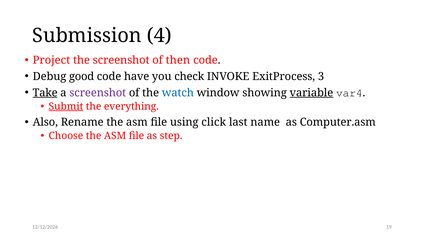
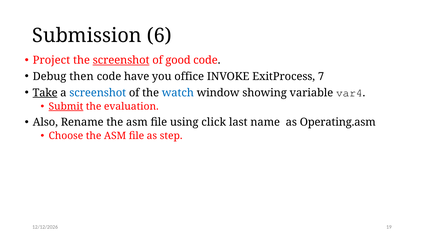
4: 4 -> 6
screenshot at (121, 60) underline: none -> present
then: then -> good
good: good -> then
check: check -> office
3: 3 -> 7
screenshot at (98, 93) colour: purple -> blue
variable underline: present -> none
everything: everything -> evaluation
Computer.asm: Computer.asm -> Operating.asm
